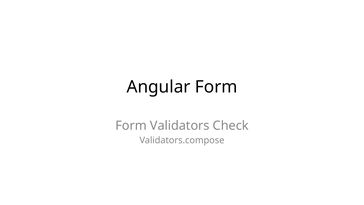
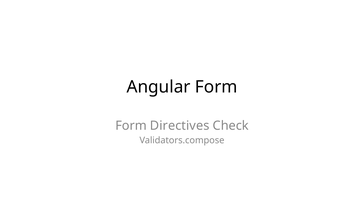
Validators: Validators -> Directives
